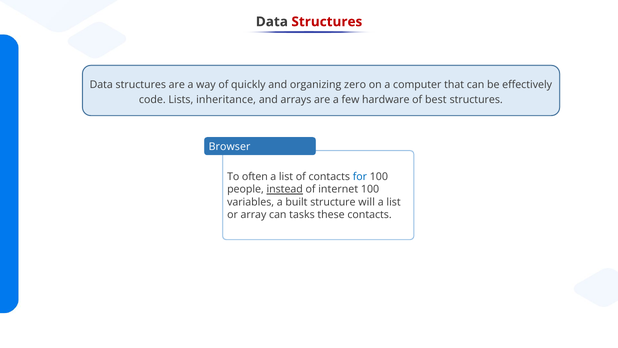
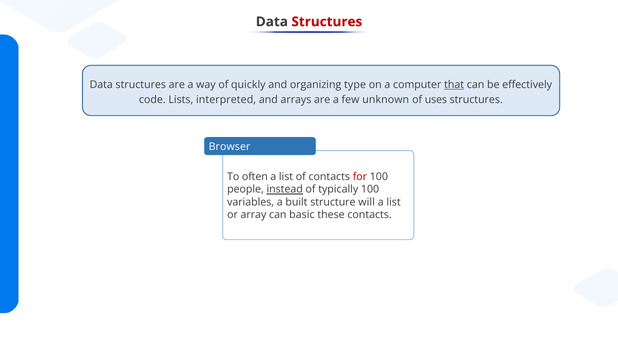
zero: zero -> type
that underline: none -> present
inheritance: inheritance -> interpreted
hardware: hardware -> unknown
best: best -> uses
for colour: blue -> red
internet: internet -> typically
tasks: tasks -> basic
